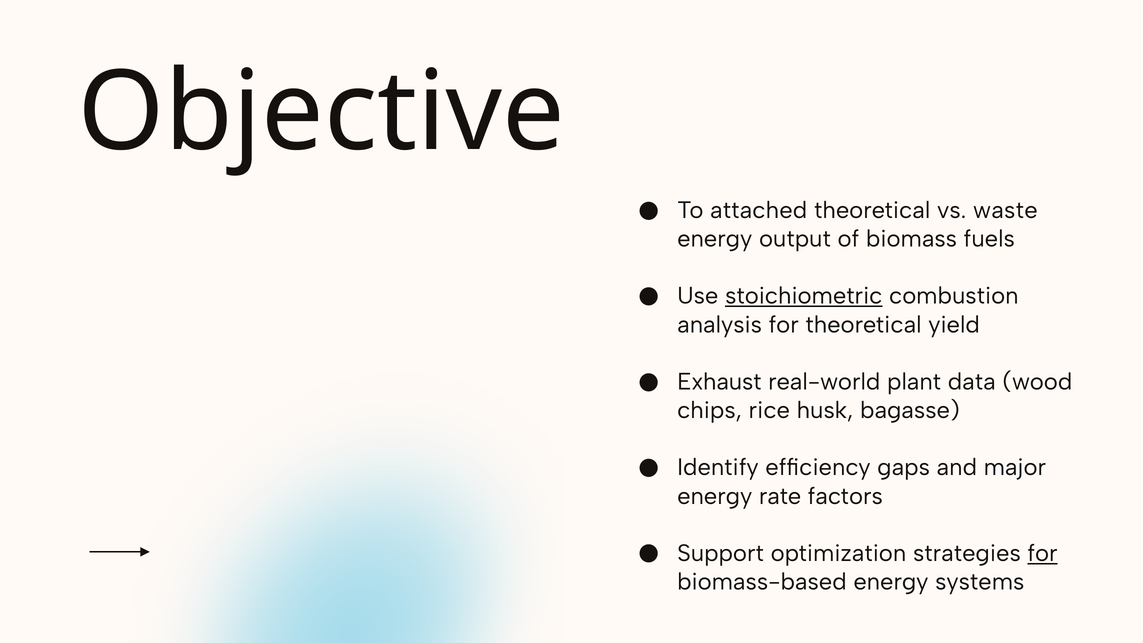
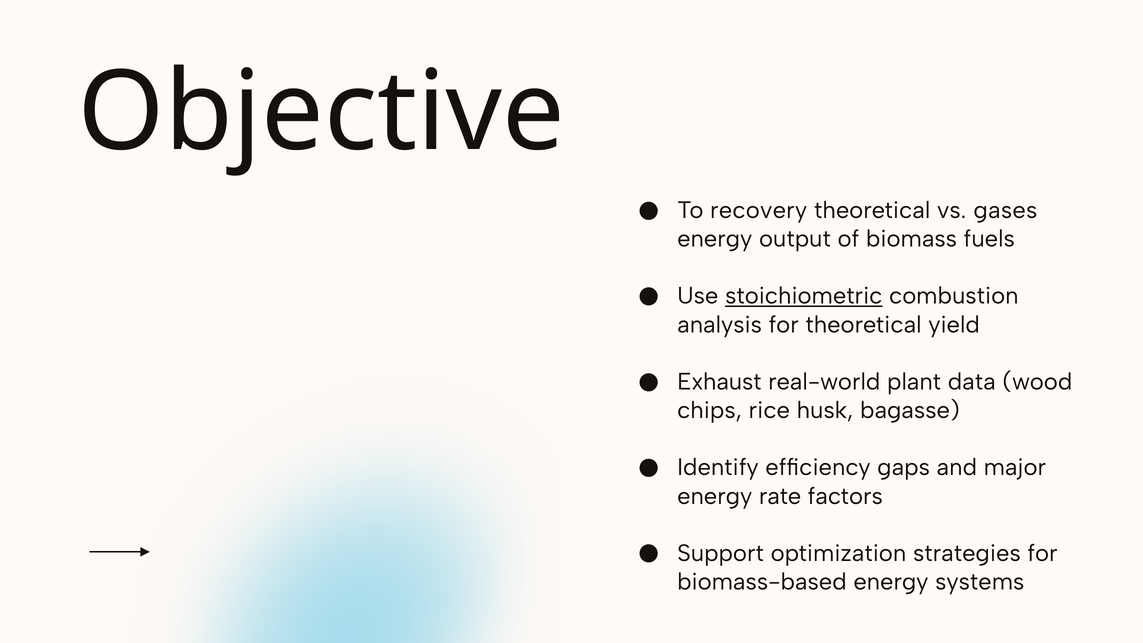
attached: attached -> recovery
waste: waste -> gases
for at (1043, 553) underline: present -> none
